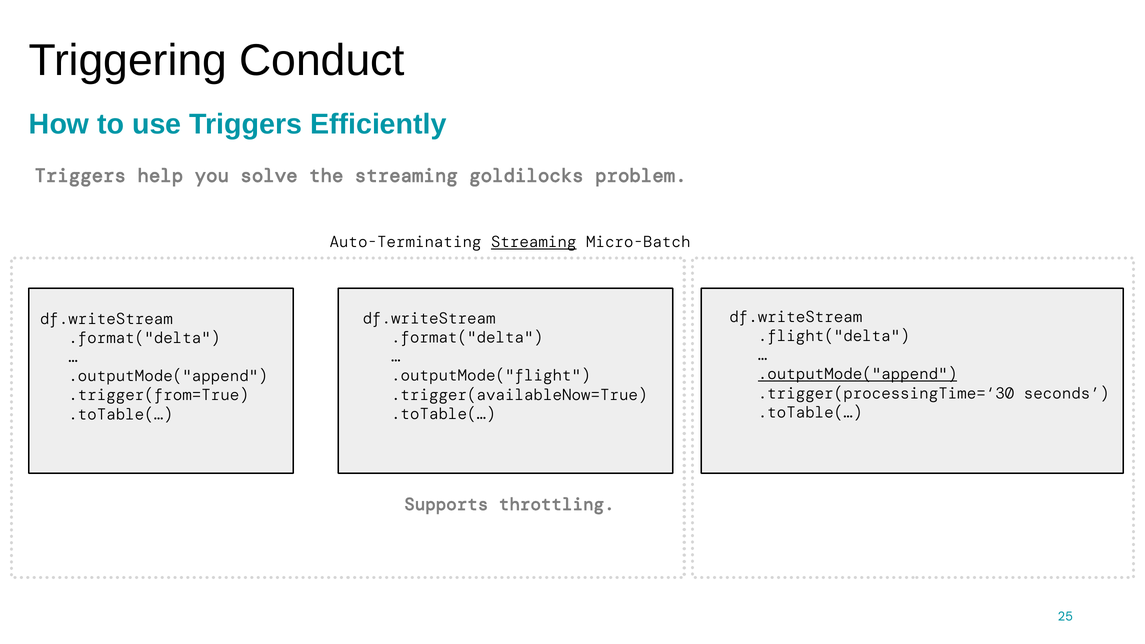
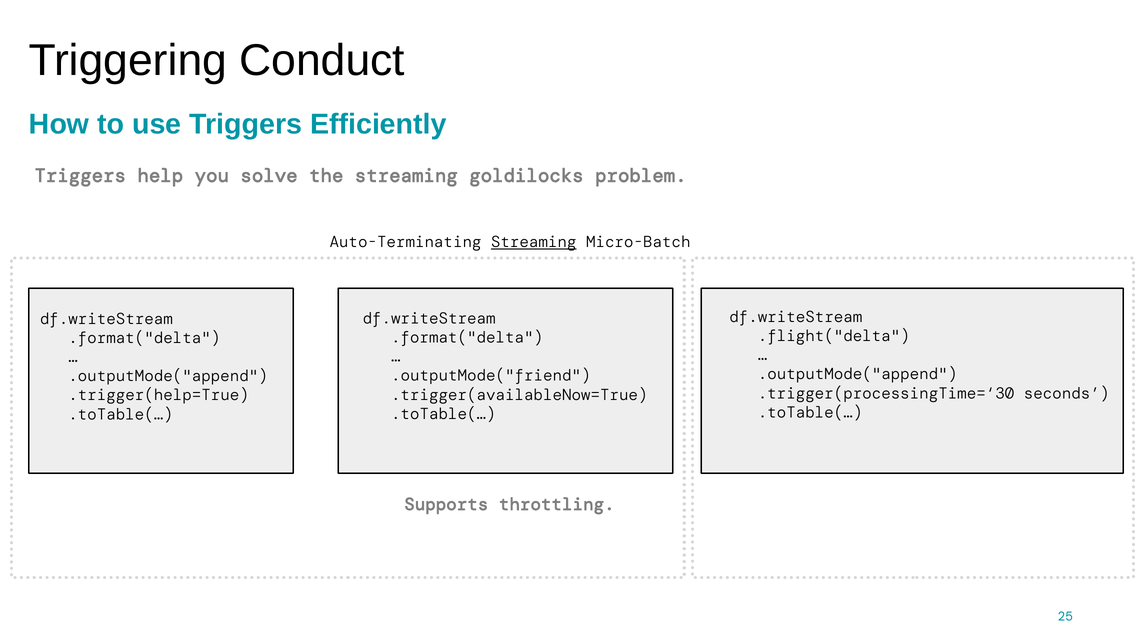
.outputMode("append at (858, 374) underline: present -> none
.outputMode("flight: .outputMode("flight -> .outputMode("friend
.trigger(from=True: .trigger(from=True -> .trigger(help=True
